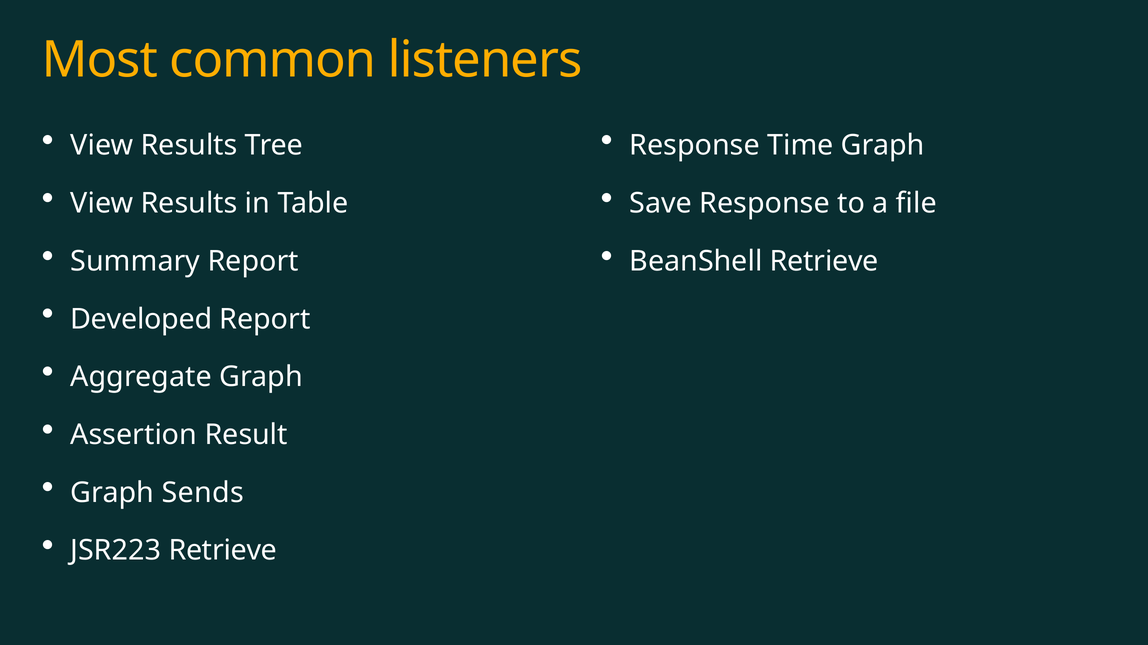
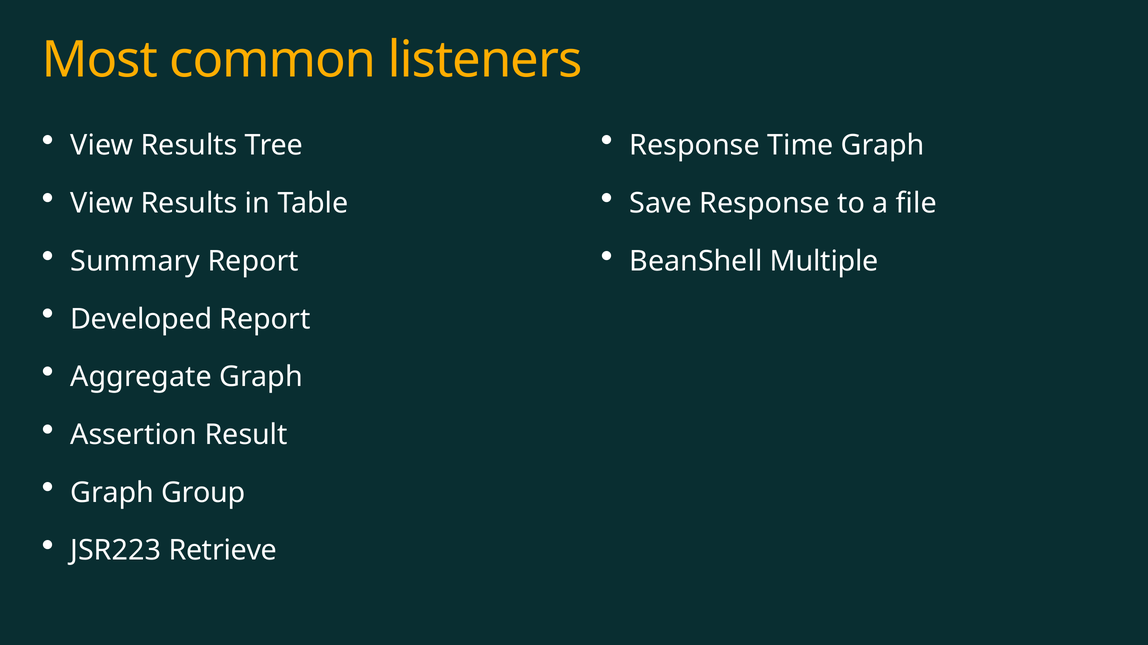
BeanShell Retrieve: Retrieve -> Multiple
Sends: Sends -> Group
